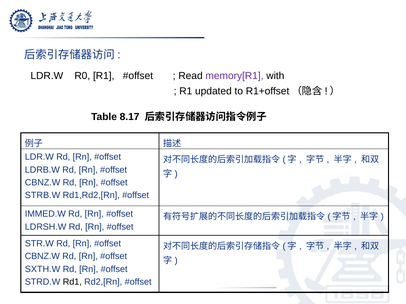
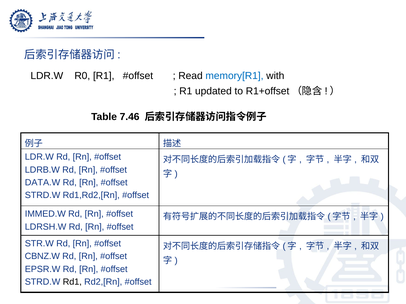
memory[R1 colour: purple -> blue
8.17: 8.17 -> 7.46
CBNZ.W at (43, 183): CBNZ.W -> DATA.W
STRB.W at (43, 196): STRB.W -> STRD.W
SXTH.W: SXTH.W -> EPSR.W
